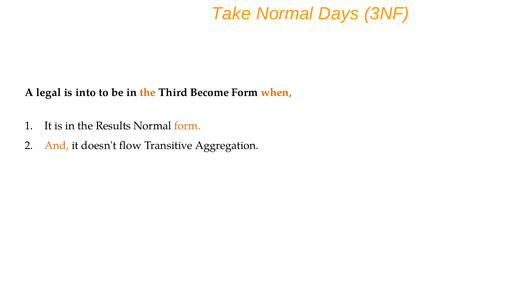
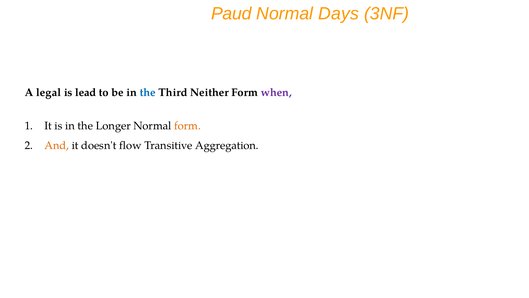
Take: Take -> Paud
into: into -> lead
the at (148, 93) colour: orange -> blue
Become: Become -> Neither
when colour: orange -> purple
Results: Results -> Longer
